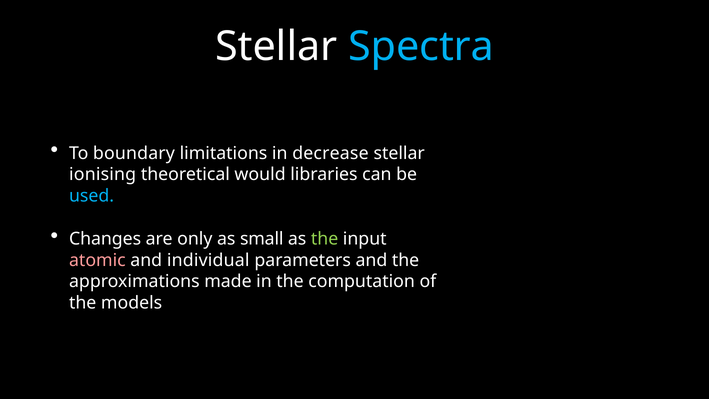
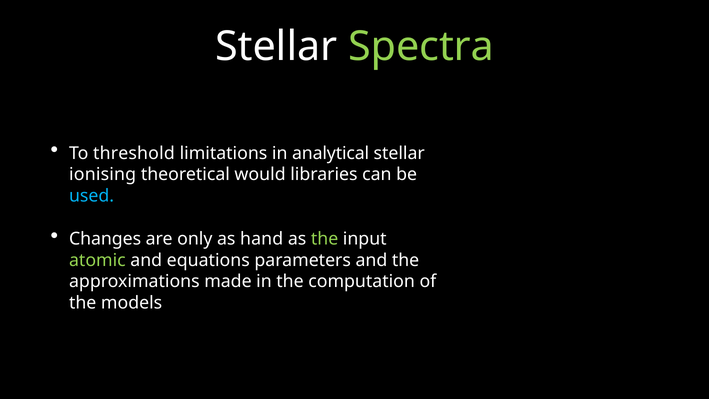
Spectra colour: light blue -> light green
boundary: boundary -> threshold
decrease: decrease -> analytical
small: small -> hand
atomic colour: pink -> light green
individual: individual -> equations
